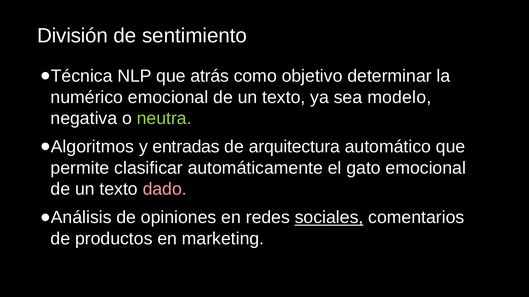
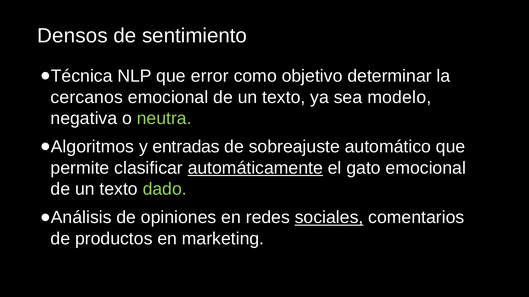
División: División -> Densos
atrás: atrás -> error
numérico: numérico -> cercanos
arquitectura: arquitectura -> sobreajuste
automáticamente underline: none -> present
dado colour: pink -> light green
